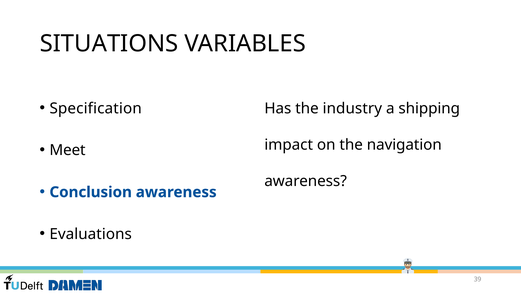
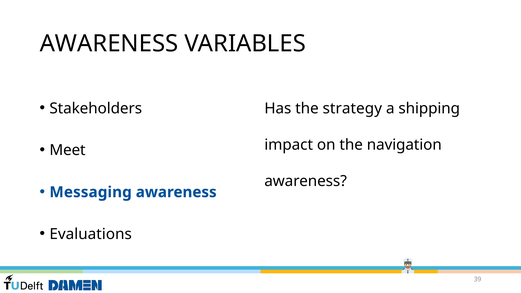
SITUATIONS at (109, 44): SITUATIONS -> AWARENESS
Specification: Specification -> Stakeholders
industry: industry -> strategy
Conclusion: Conclusion -> Messaging
